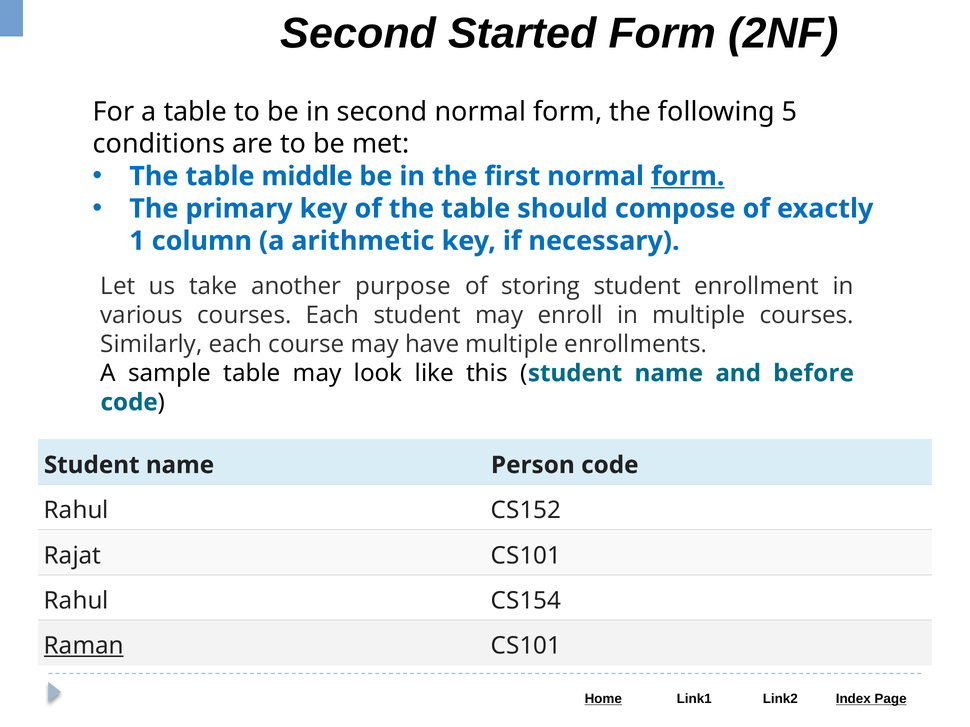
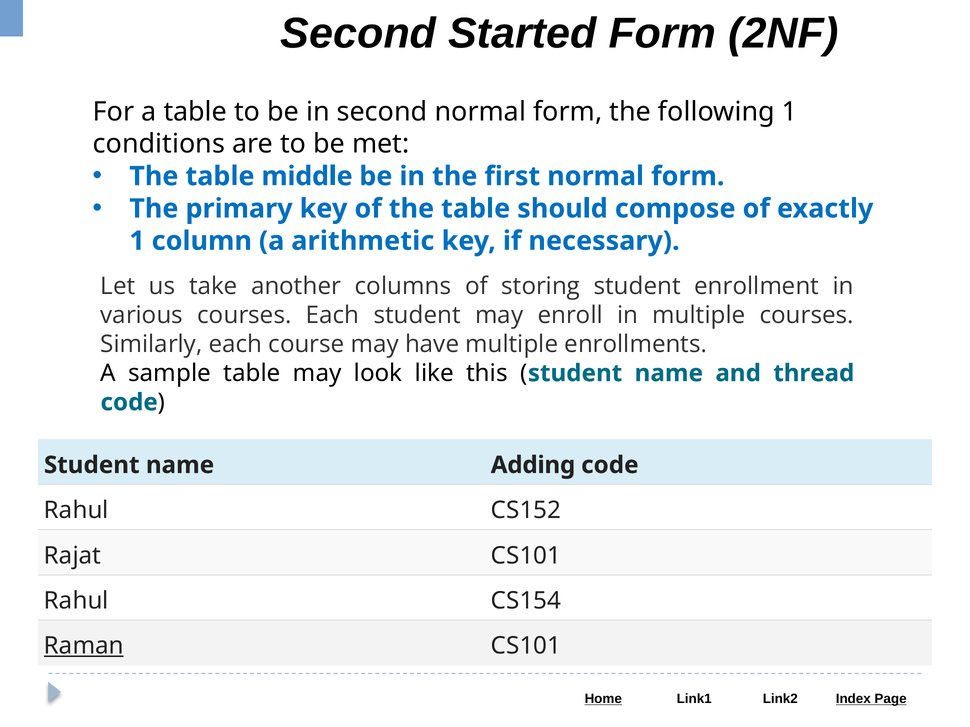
following 5: 5 -> 1
form at (688, 176) underline: present -> none
purpose: purpose -> columns
before: before -> thread
Person: Person -> Adding
